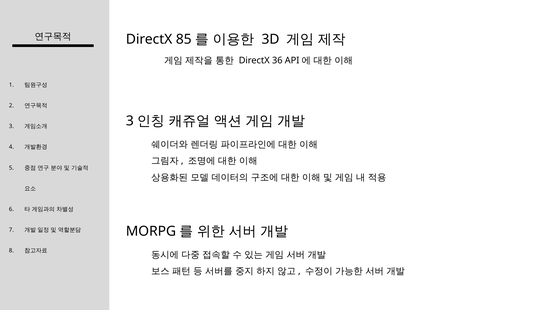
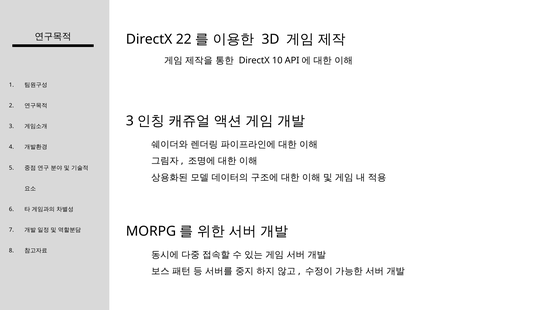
85: 85 -> 22
36: 36 -> 10
